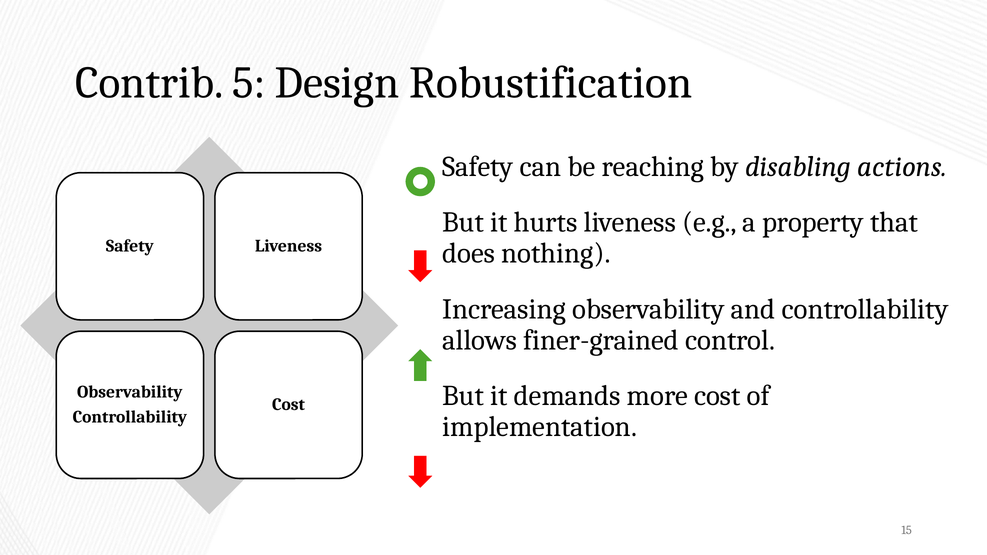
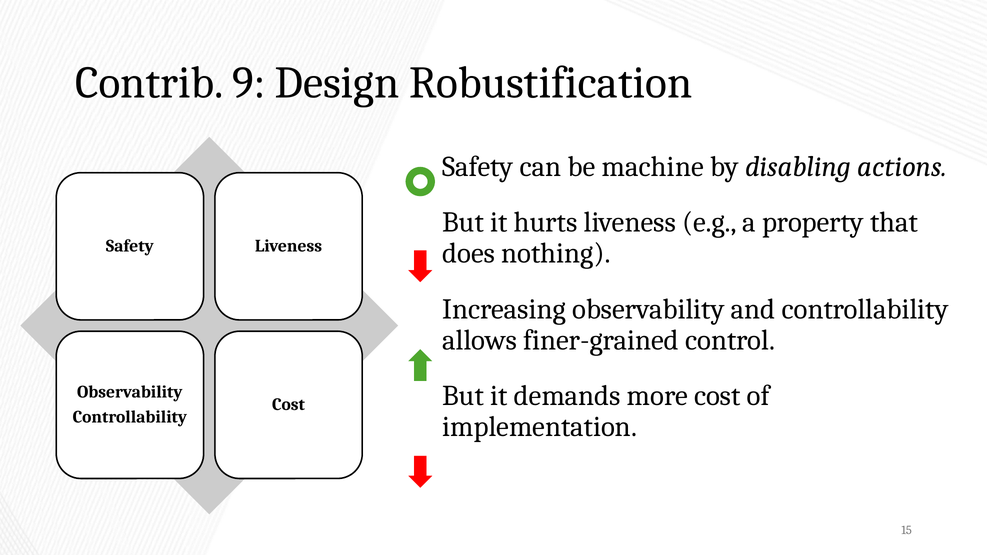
5: 5 -> 9
reaching: reaching -> machine
